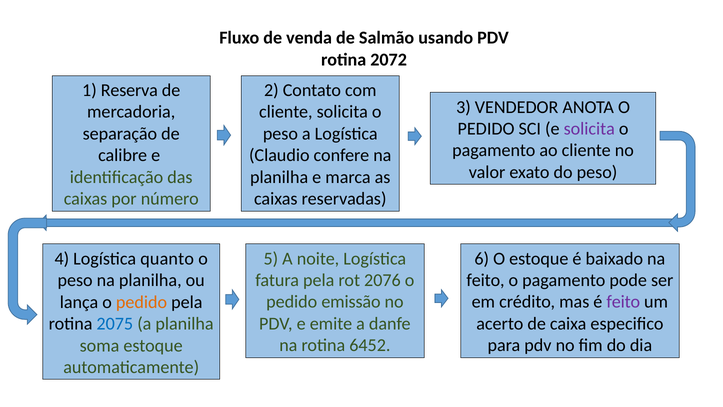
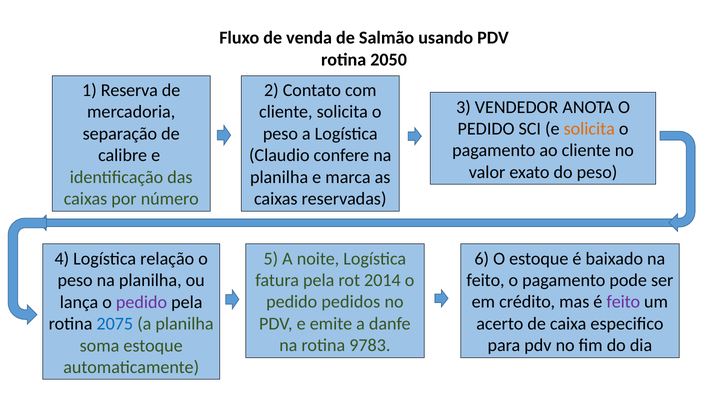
2072: 2072 -> 2050
solicita at (589, 129) colour: purple -> orange
quanto: quanto -> relação
2076: 2076 -> 2014
emissão: emissão -> pedidos
pedido at (142, 302) colour: orange -> purple
6452: 6452 -> 9783
